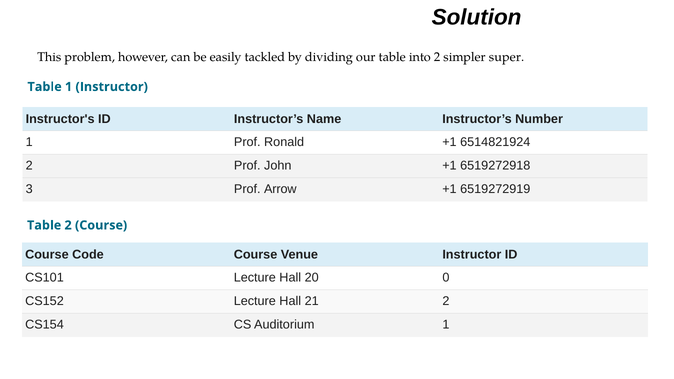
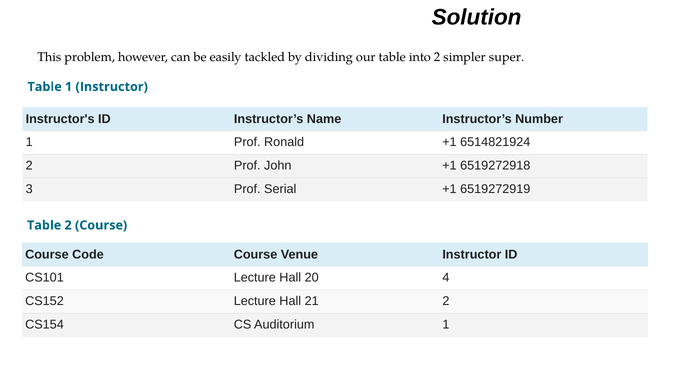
Arrow: Arrow -> Serial
0: 0 -> 4
